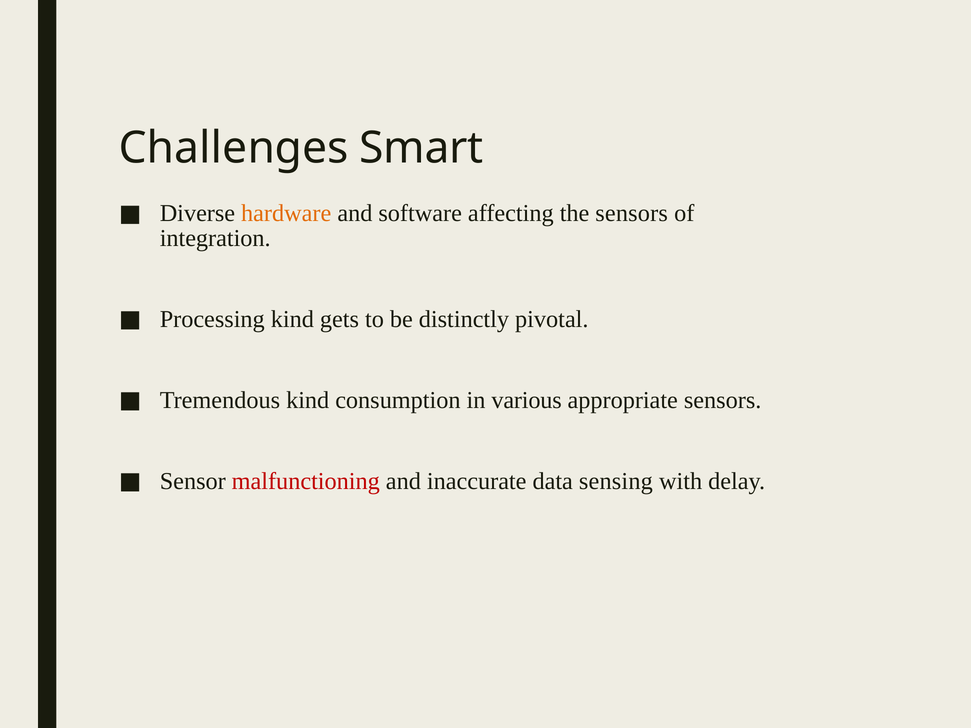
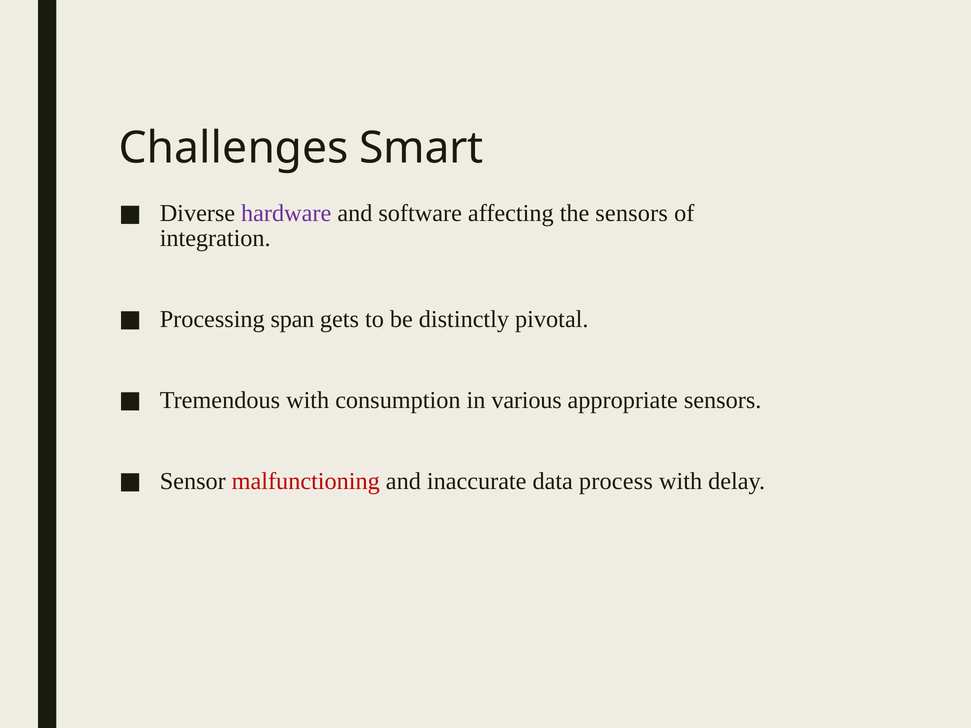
hardware colour: orange -> purple
Processing kind: kind -> span
Tremendous kind: kind -> with
sensing: sensing -> process
